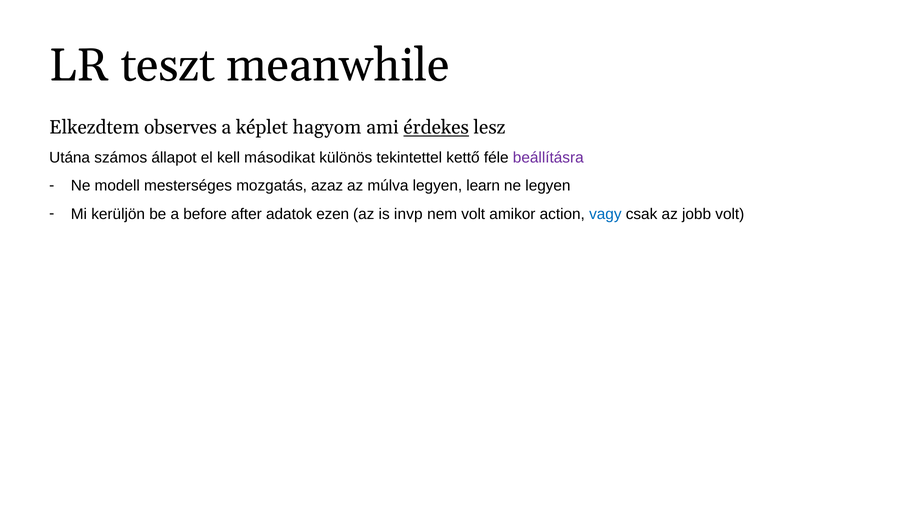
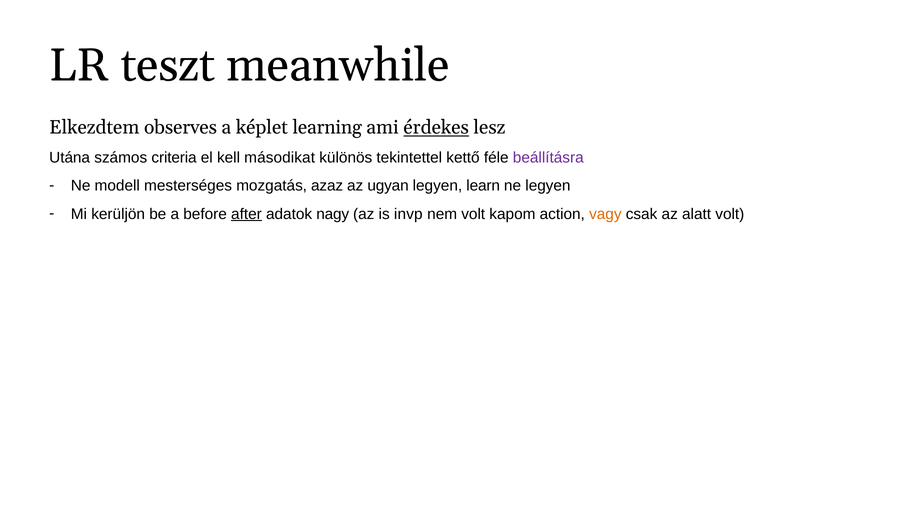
hagyom: hagyom -> learning
állapot: állapot -> criteria
múlva: múlva -> ugyan
after underline: none -> present
ezen: ezen -> nagy
amikor: amikor -> kapom
vagy colour: blue -> orange
jobb: jobb -> alatt
